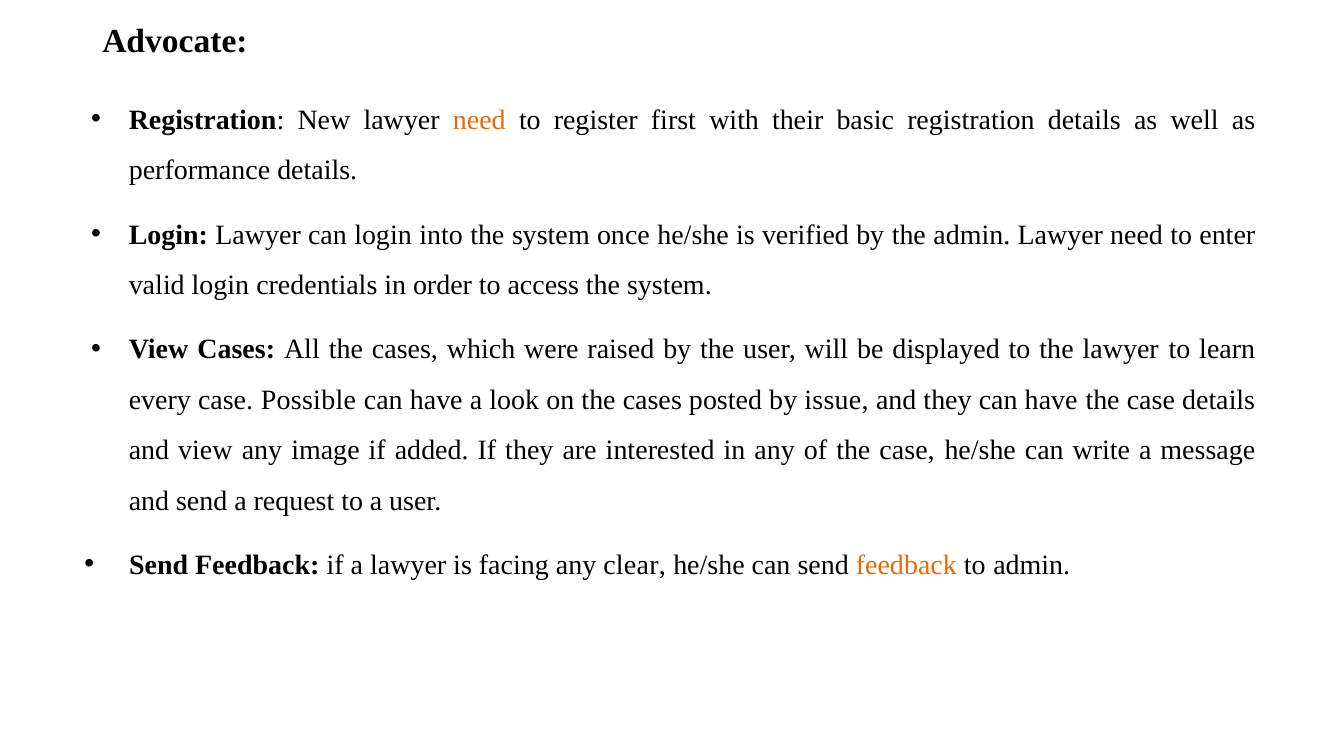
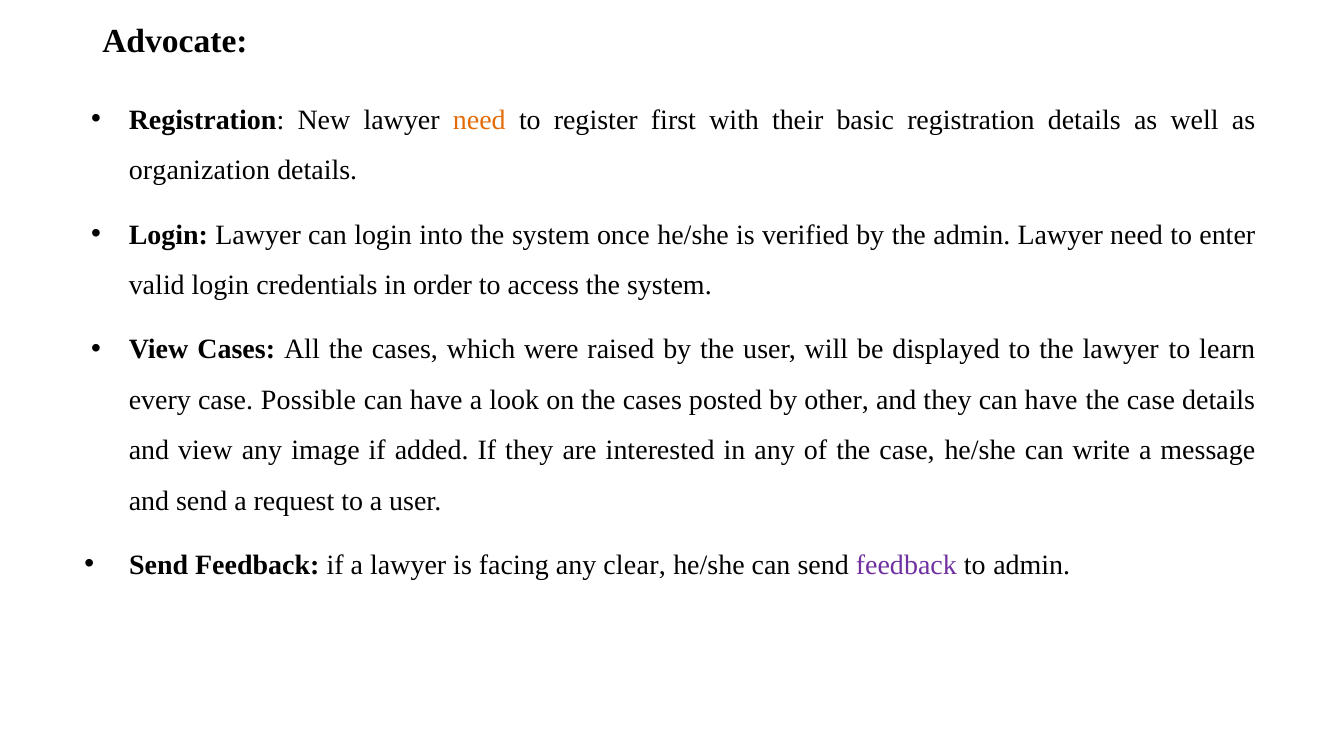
performance: performance -> organization
issue: issue -> other
feedback at (906, 565) colour: orange -> purple
